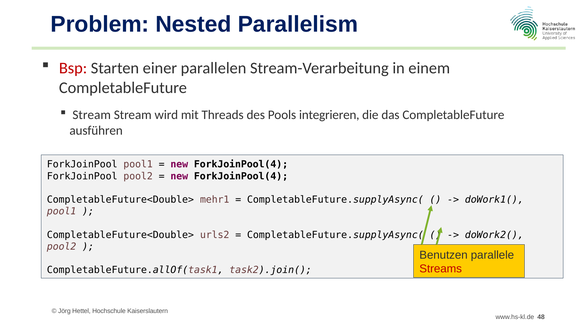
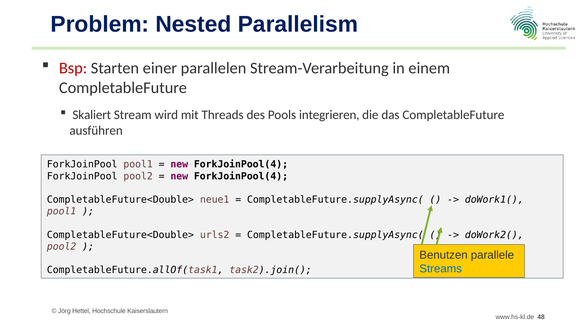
Stream at (92, 115): Stream -> Skaliert
mehr1: mehr1 -> neue1
Streams colour: red -> blue
